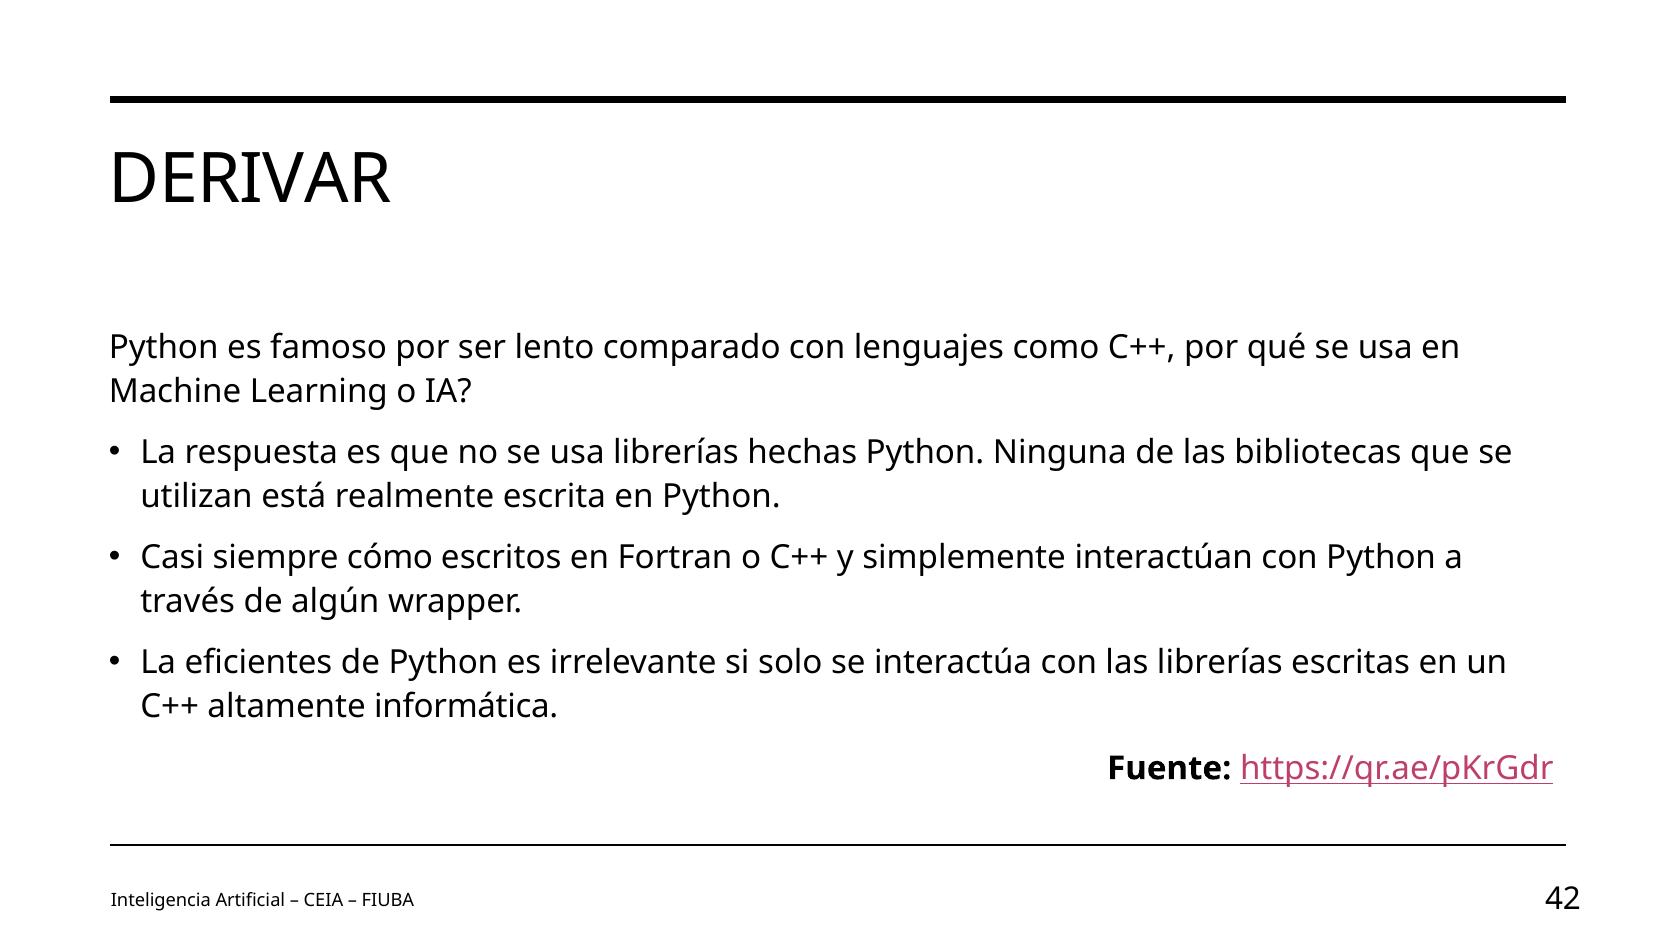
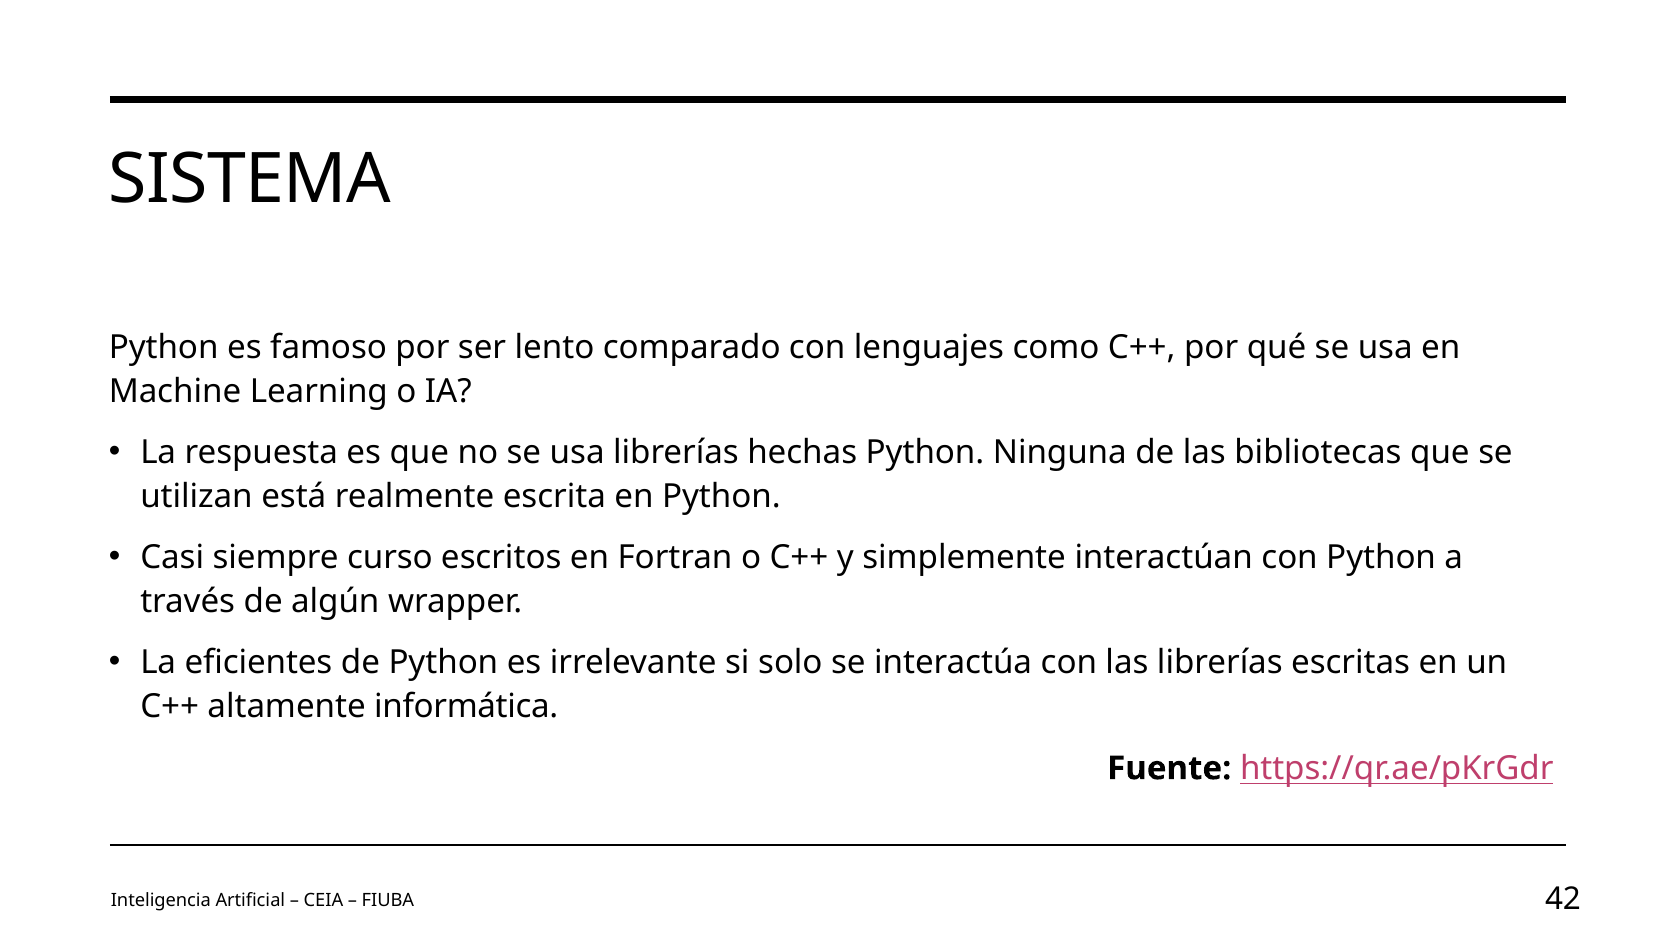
DERIVAR: DERIVAR -> SISTEMA
cómo: cómo -> curso
